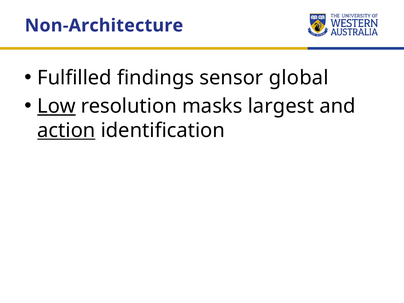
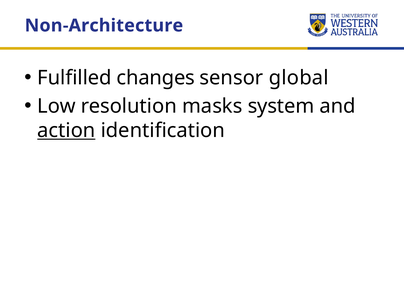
findings: findings -> changes
Low underline: present -> none
largest: largest -> system
